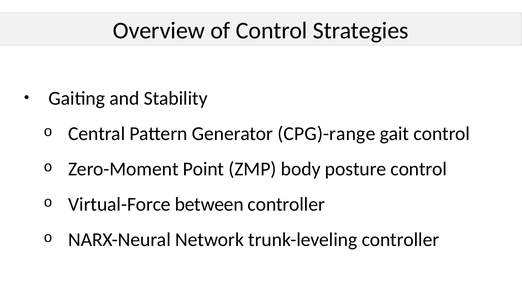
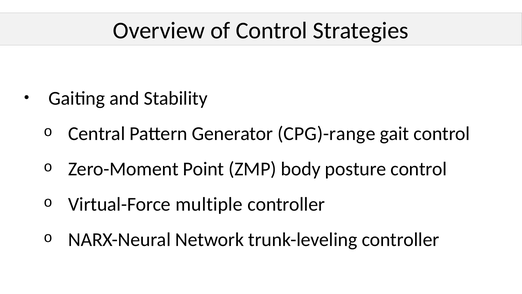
between: between -> multiple
